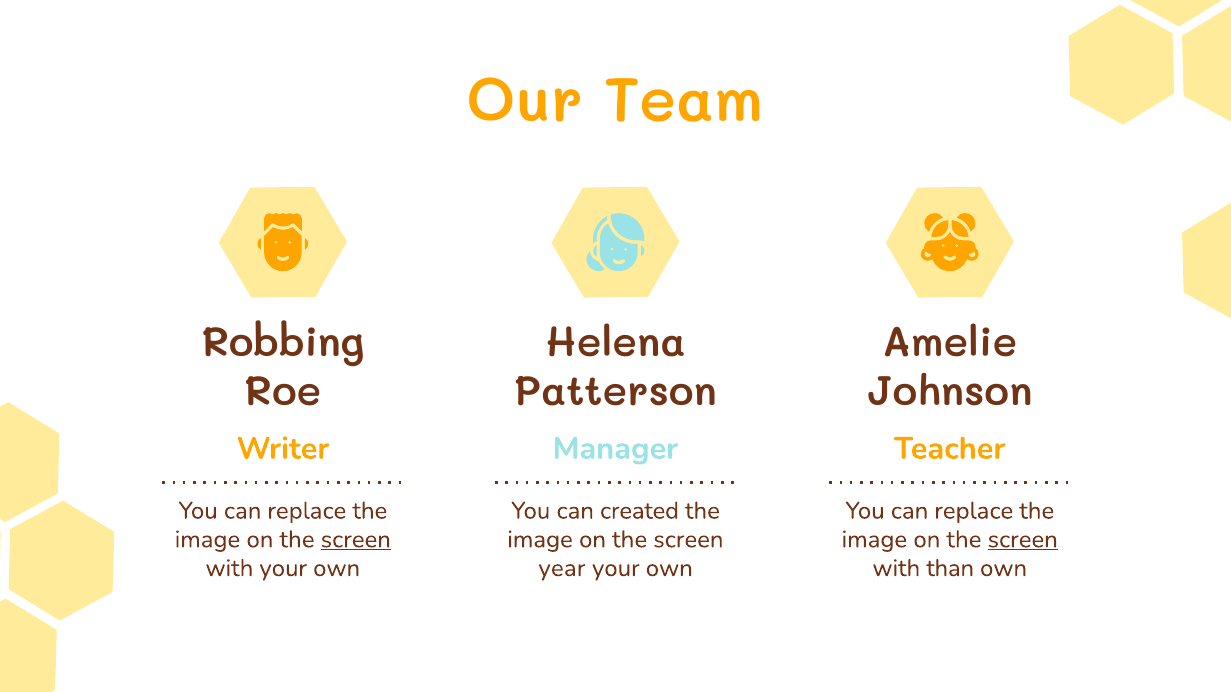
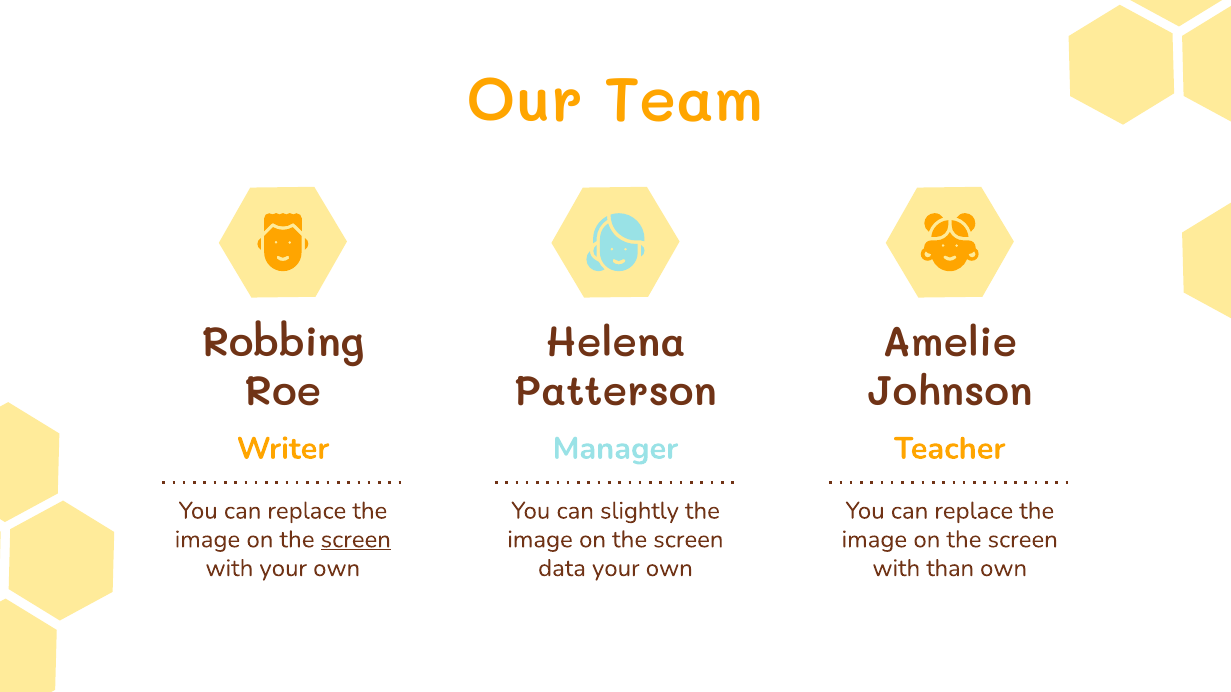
created: created -> slightly
screen at (1023, 540) underline: present -> none
year: year -> data
